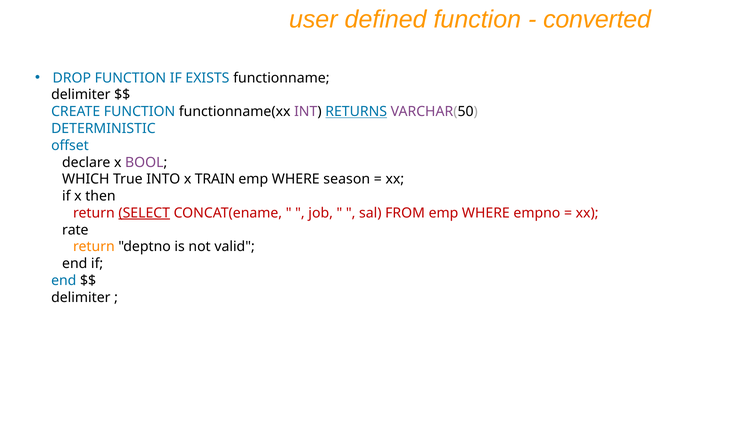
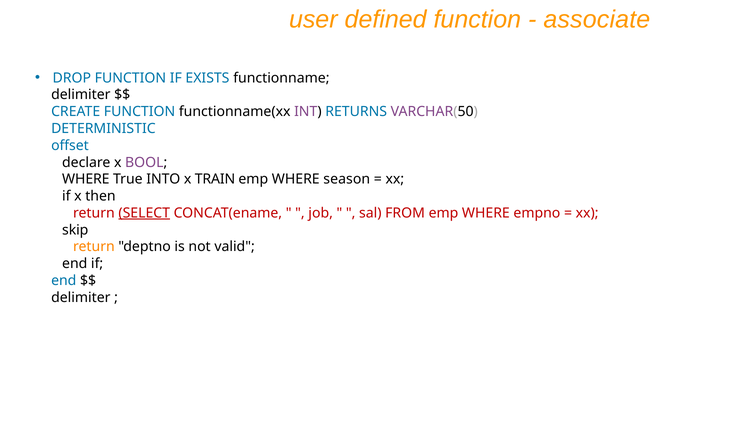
converted: converted -> associate
RETURNS underline: present -> none
WHICH at (86, 179): WHICH -> WHERE
rate: rate -> skip
